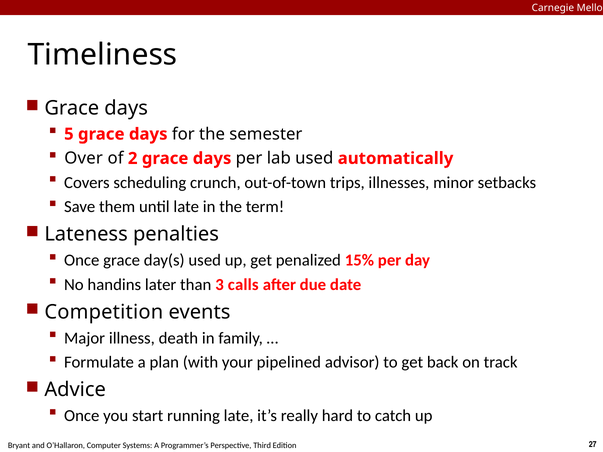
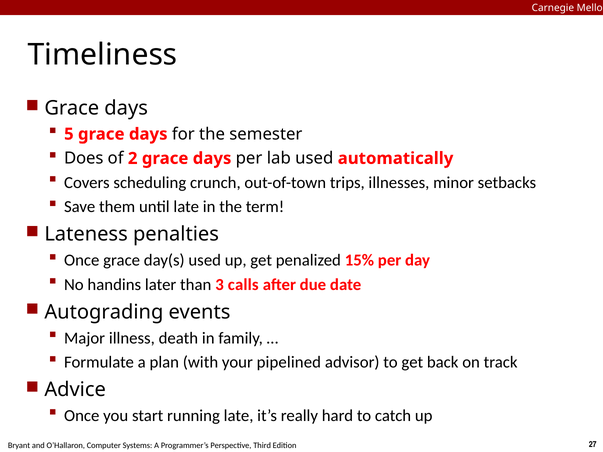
Over: Over -> Does
Competition: Competition -> Autograding
